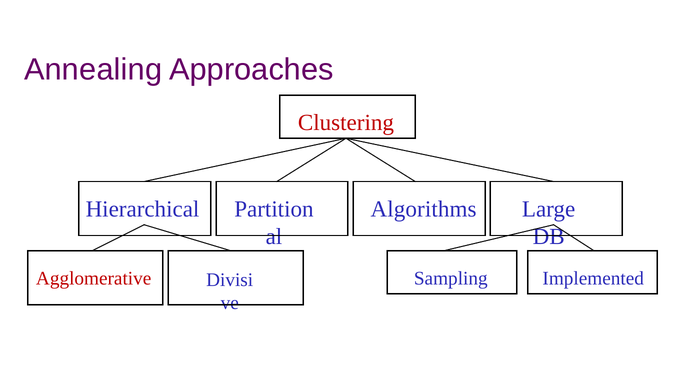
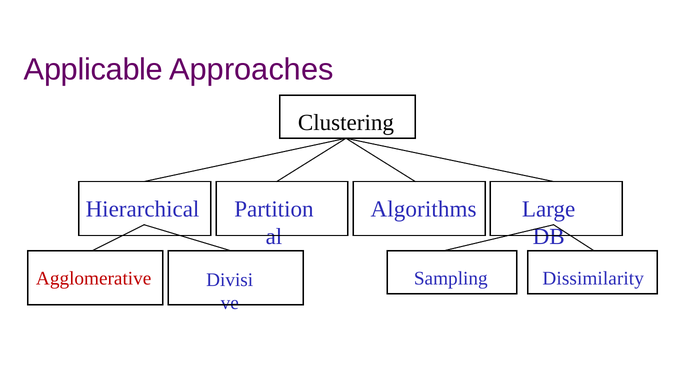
Annealing: Annealing -> Applicable
Clustering colour: red -> black
Implemented: Implemented -> Dissimilarity
